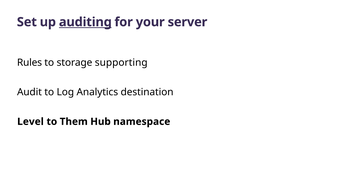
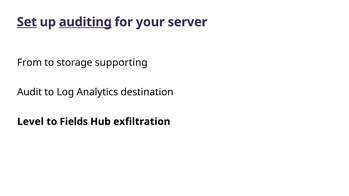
Set underline: none -> present
Rules: Rules -> From
Them: Them -> Fields
namespace: namespace -> exfiltration
